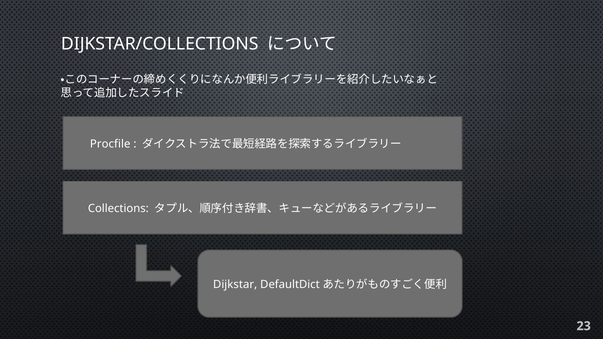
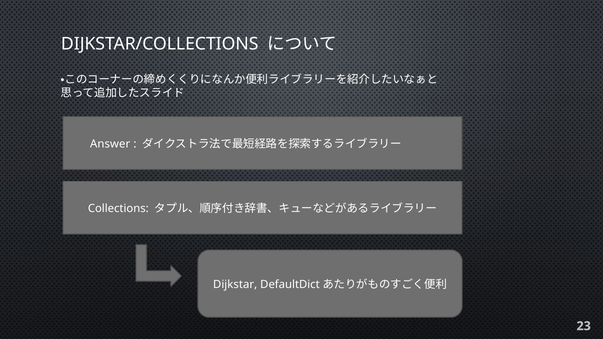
Procfile: Procfile -> Answer
